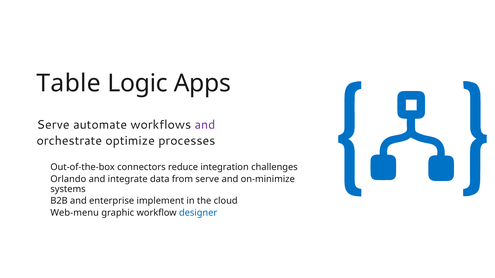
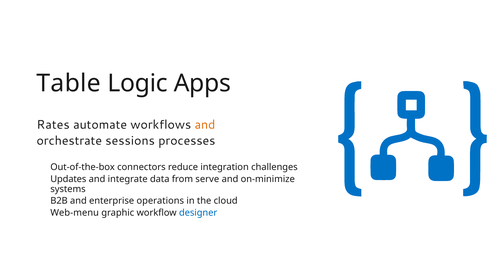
Serve at (53, 125): Serve -> Rates
and at (205, 125) colour: purple -> orange
optimize: optimize -> sessions
Orlando: Orlando -> Updates
implement: implement -> operations
